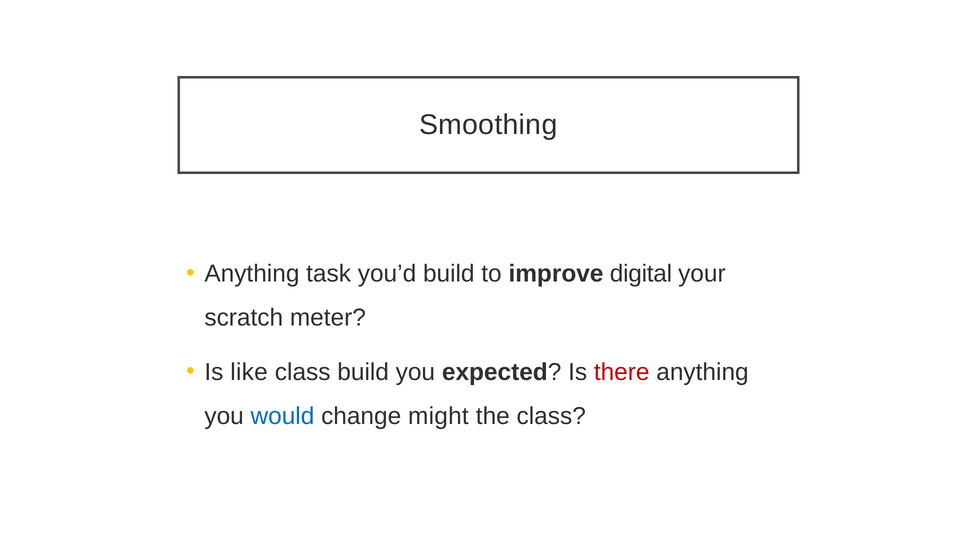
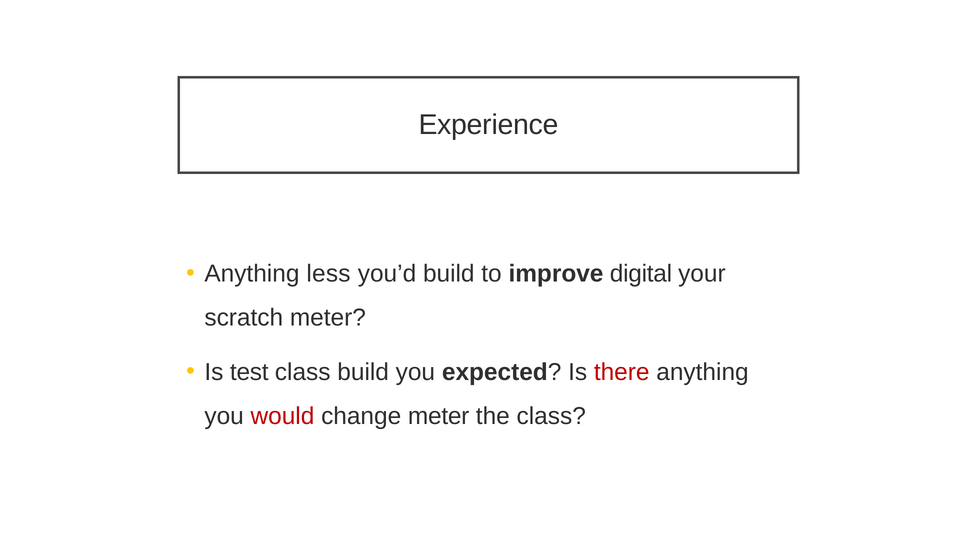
Smoothing: Smoothing -> Experience
task: task -> less
like: like -> test
would colour: blue -> red
change might: might -> meter
